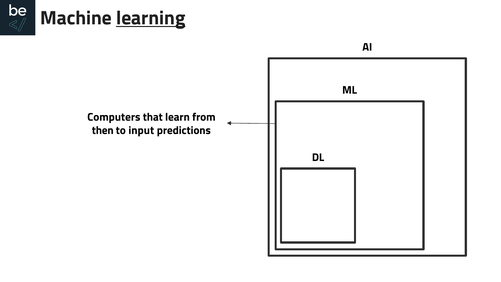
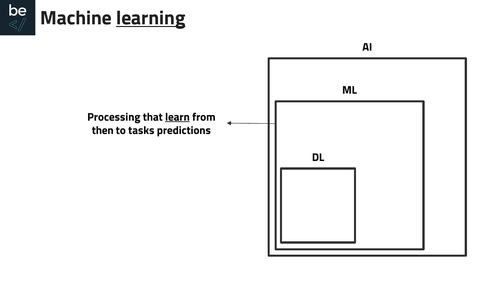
Computers: Computers -> Processing
learn underline: none -> present
input: input -> tasks
